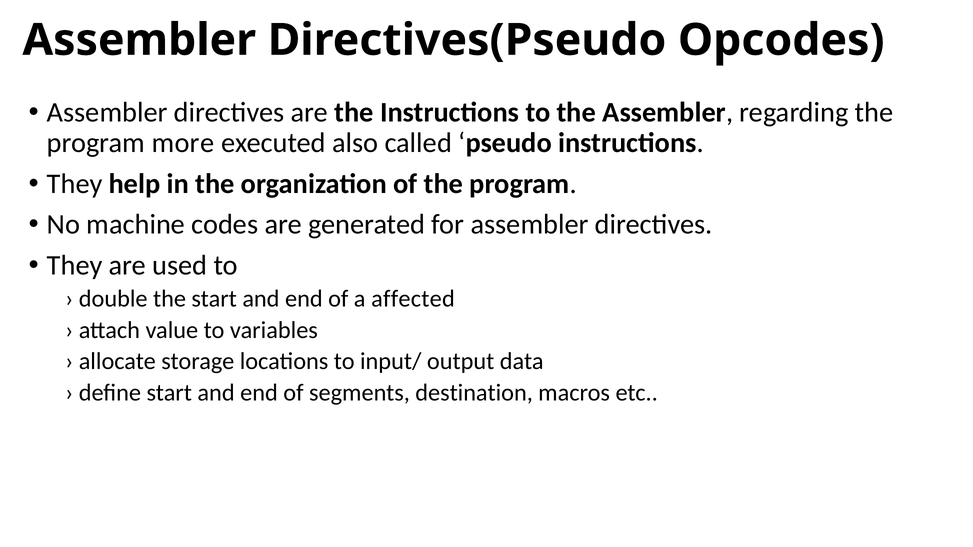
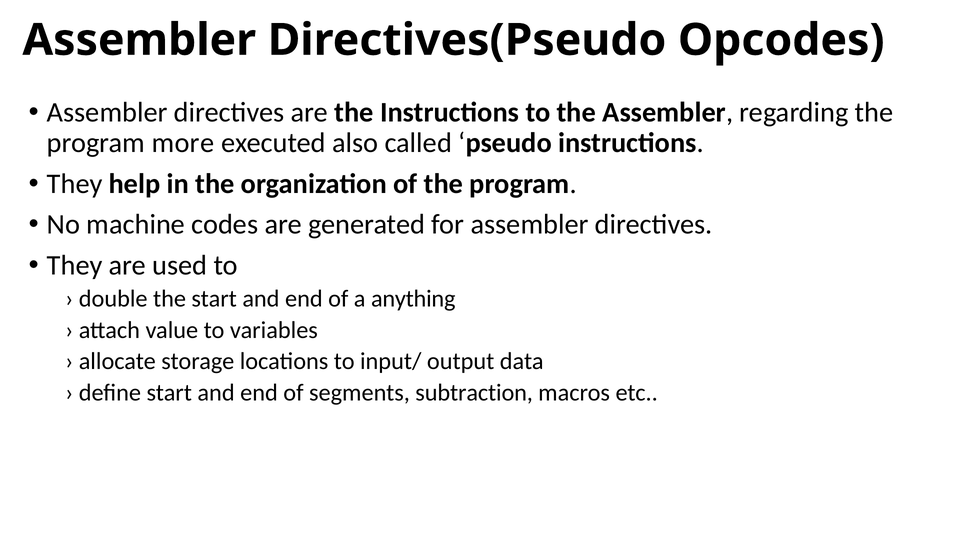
affected: affected -> anything
destination: destination -> subtraction
